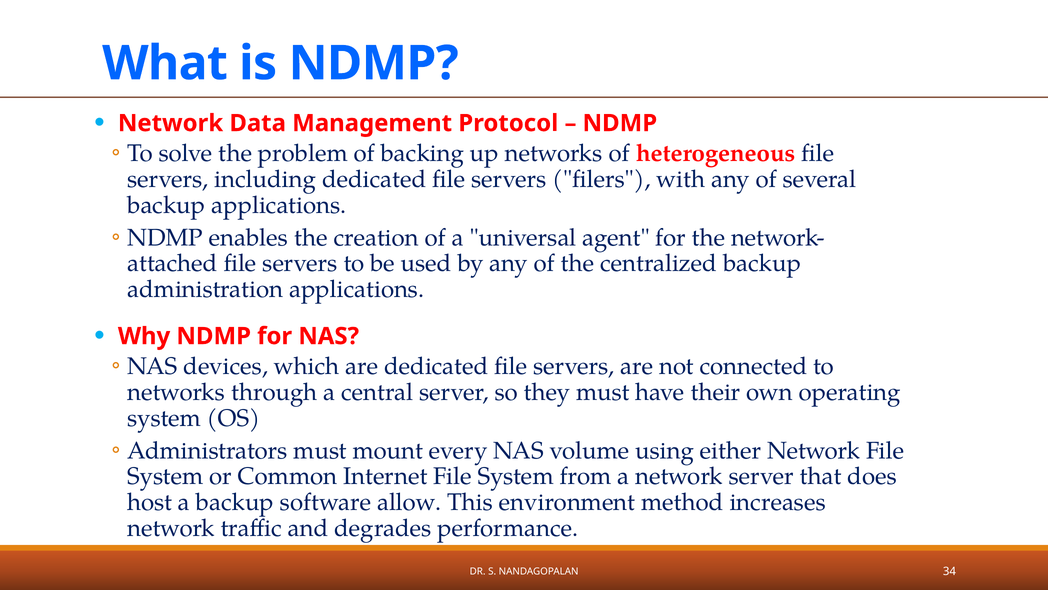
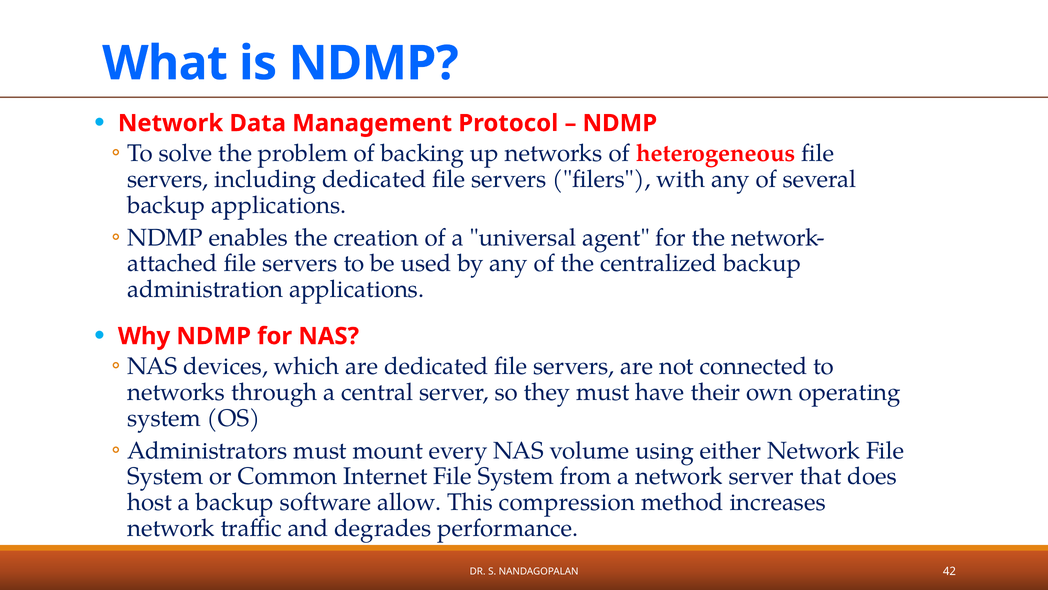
environment: environment -> compression
34: 34 -> 42
